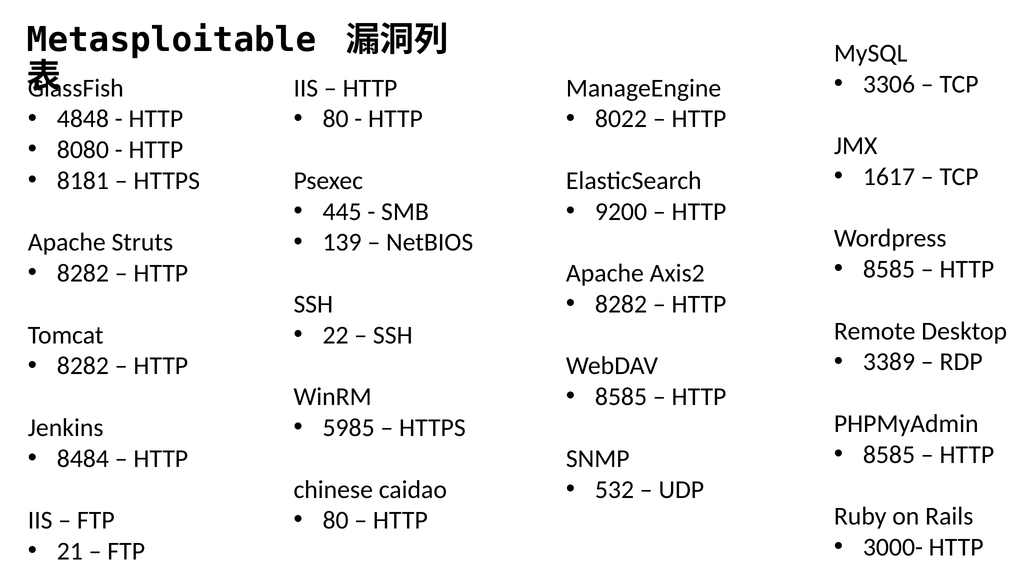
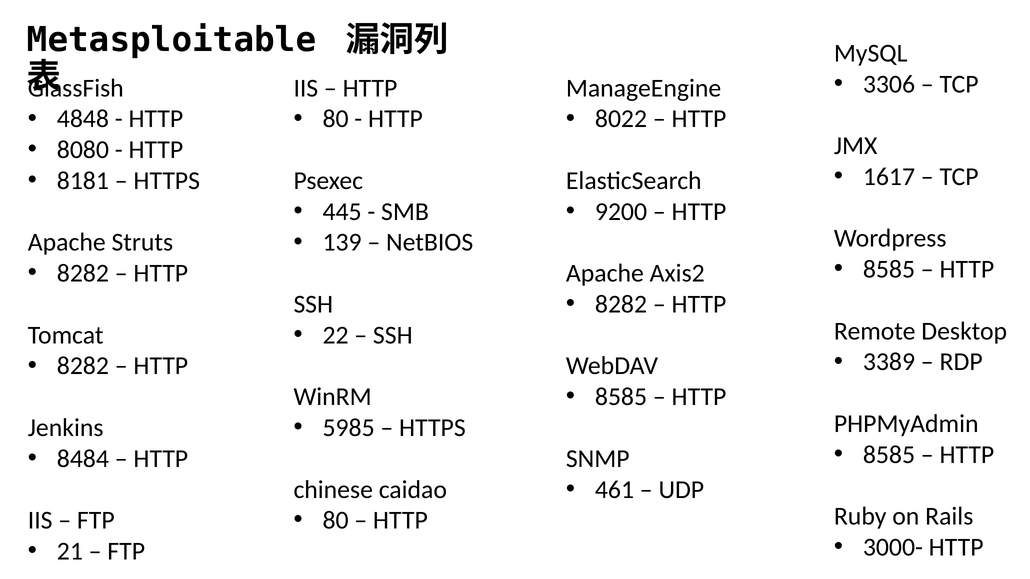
532: 532 -> 461
